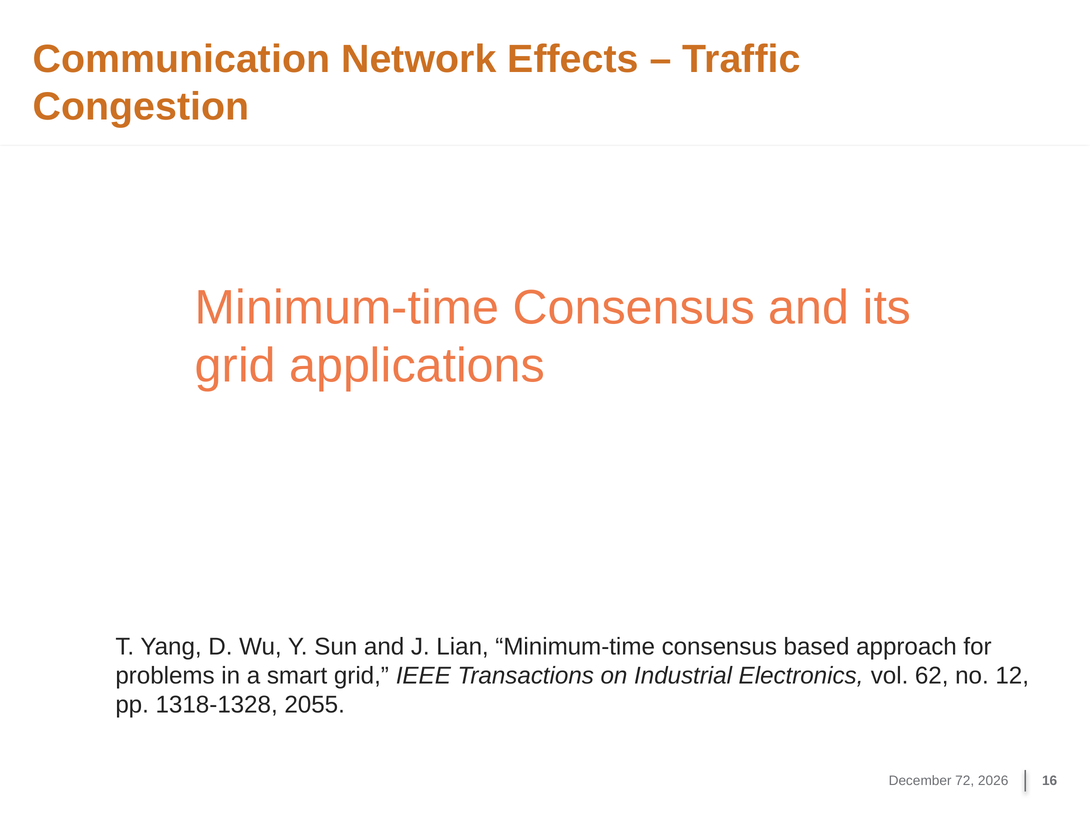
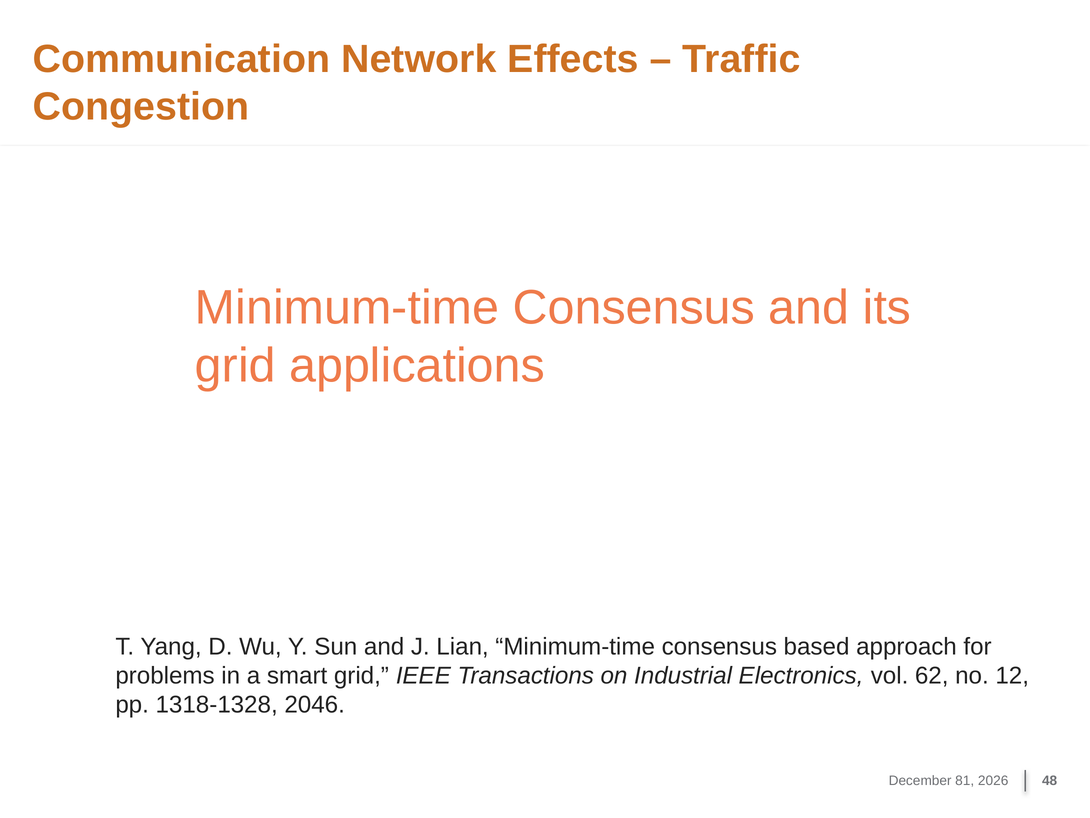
2055: 2055 -> 2046
72: 72 -> 81
16: 16 -> 48
